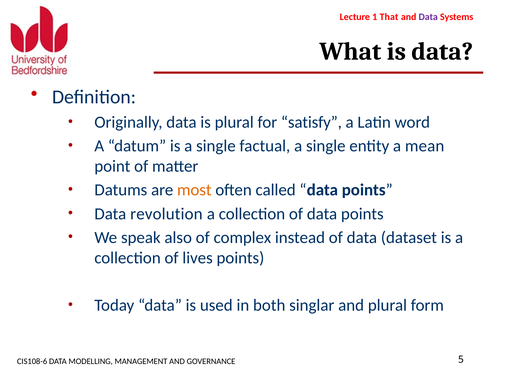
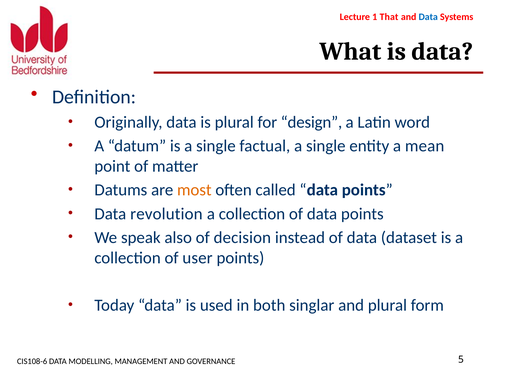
Data at (428, 17) colour: purple -> blue
satisfy: satisfy -> design
complex: complex -> decision
lives: lives -> user
